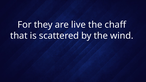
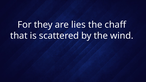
live: live -> lies
